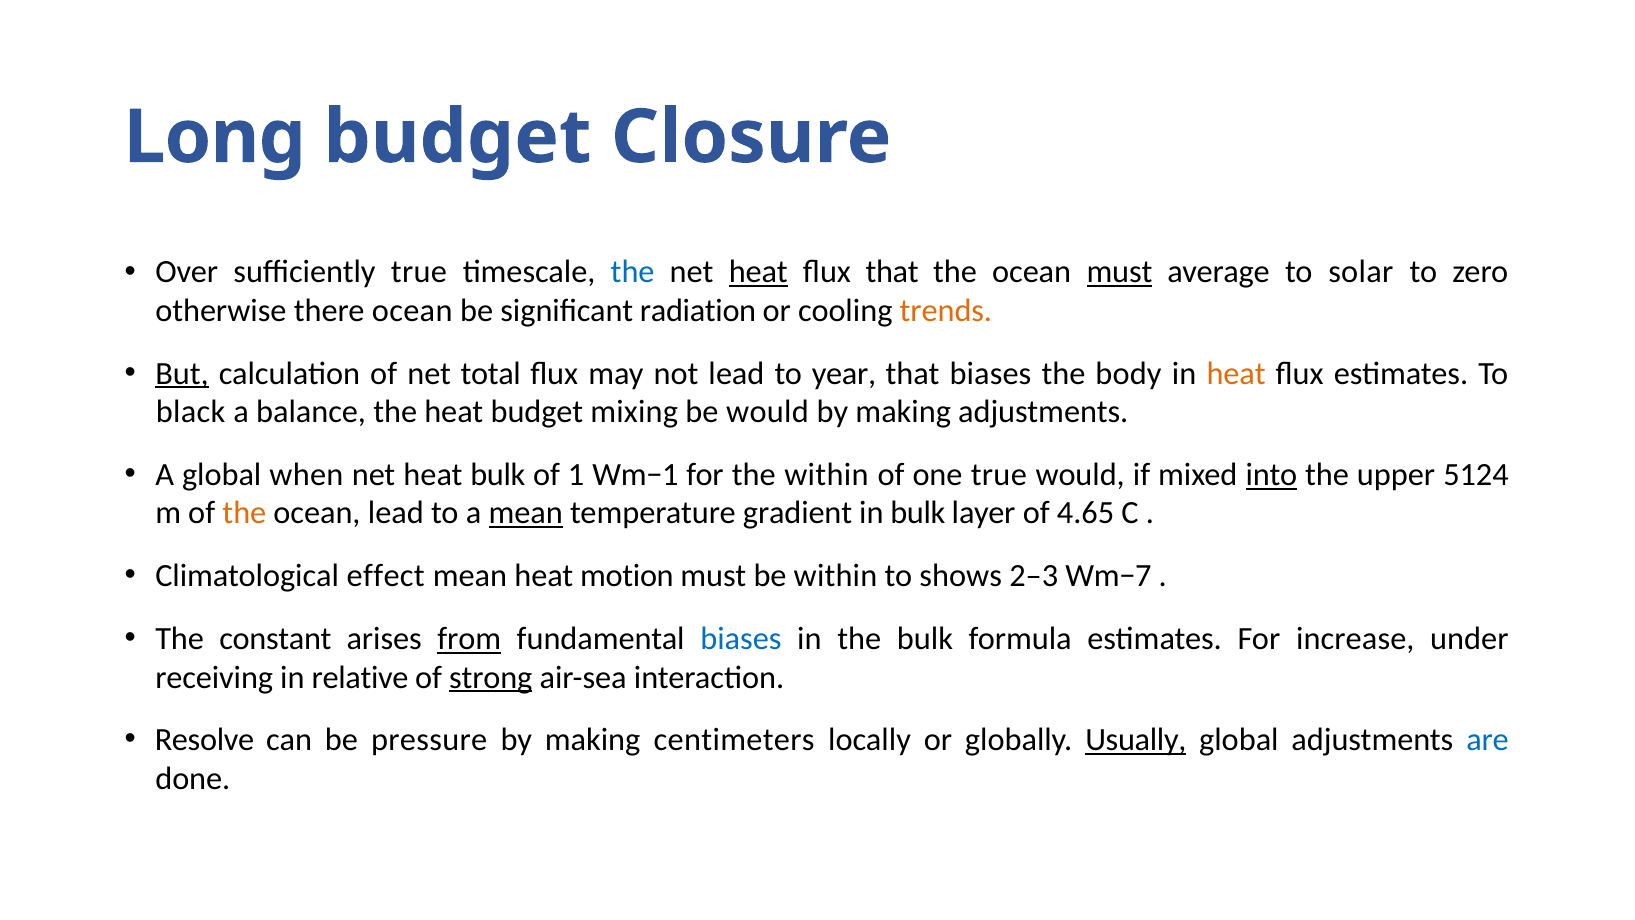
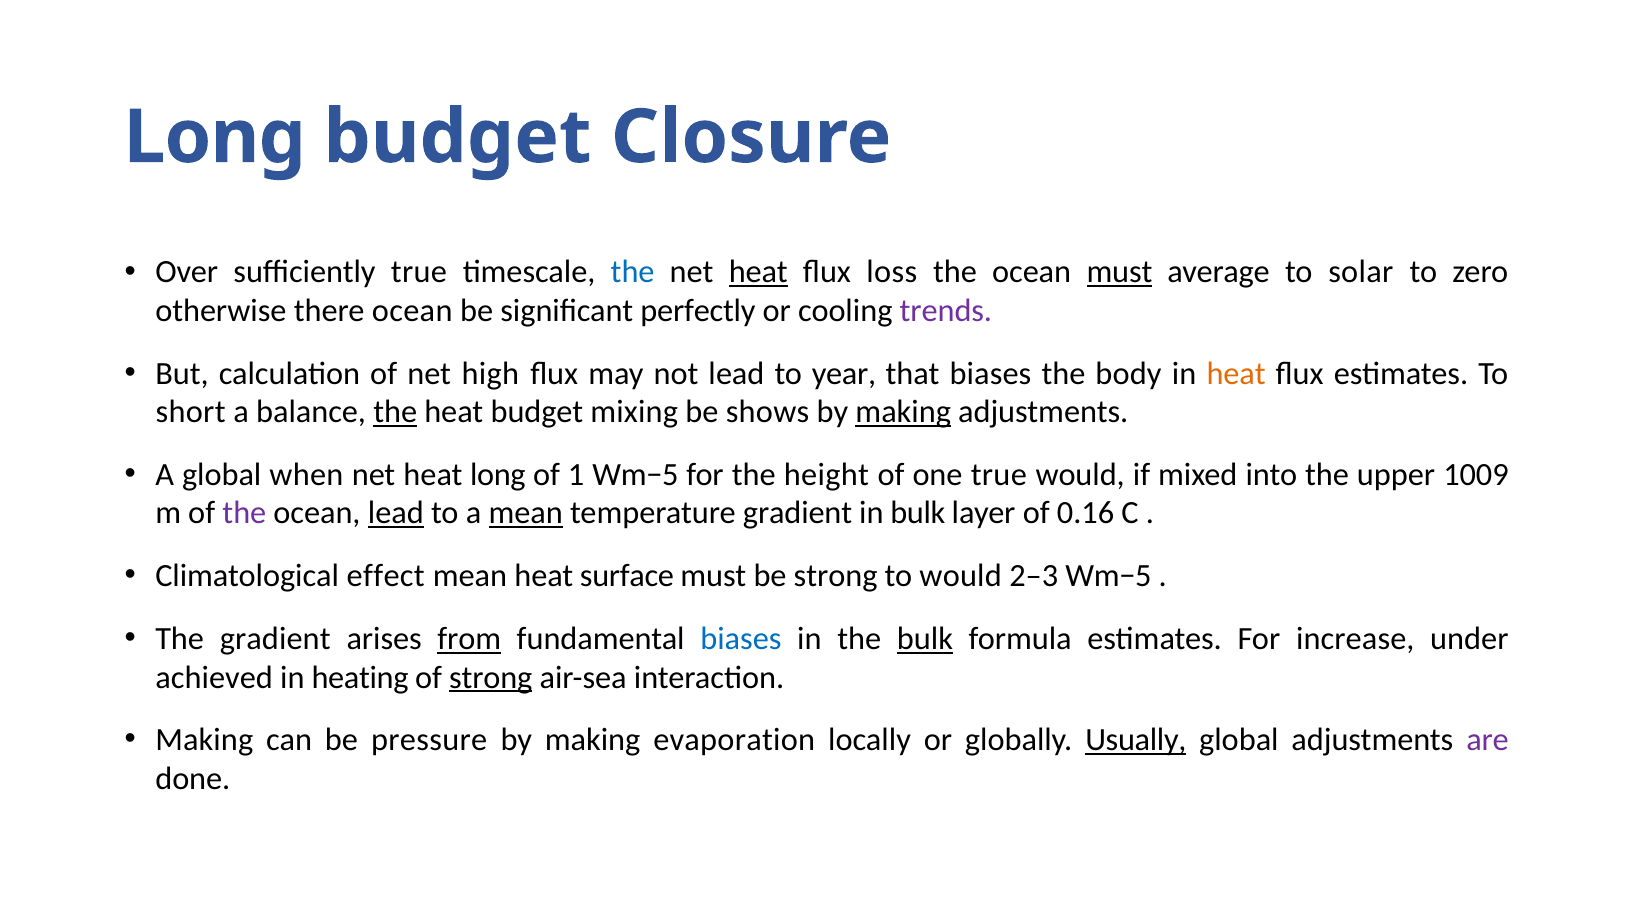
flux that: that -> loss
radiation: radiation -> perfectly
trends colour: orange -> purple
But underline: present -> none
total: total -> high
black: black -> short
the at (395, 412) underline: none -> present
be would: would -> shows
making at (903, 412) underline: none -> present
heat bulk: bulk -> long
1 Wm−1: Wm−1 -> Wm−5
the within: within -> height
into underline: present -> none
5124: 5124 -> 1009
the at (244, 513) colour: orange -> purple
lead at (396, 513) underline: none -> present
4.65: 4.65 -> 0.16
motion: motion -> surface
be within: within -> strong
to shows: shows -> would
2–3 Wm−7: Wm−7 -> Wm−5
The constant: constant -> gradient
bulk at (925, 639) underline: none -> present
receiving: receiving -> achieved
relative: relative -> heating
Resolve at (204, 740): Resolve -> Making
centimeters: centimeters -> evaporation
are colour: blue -> purple
